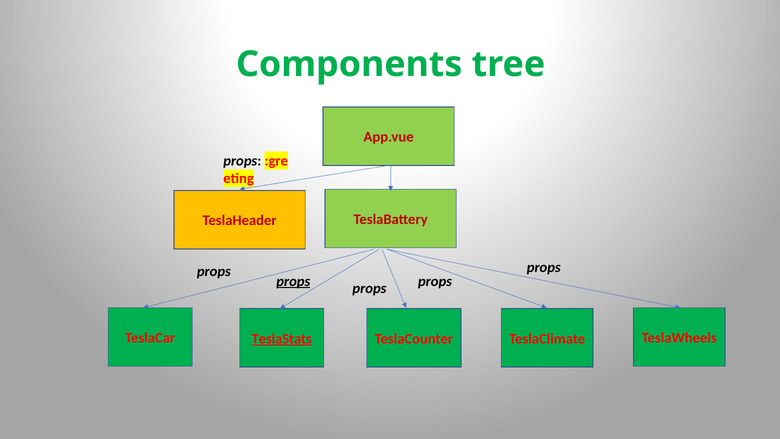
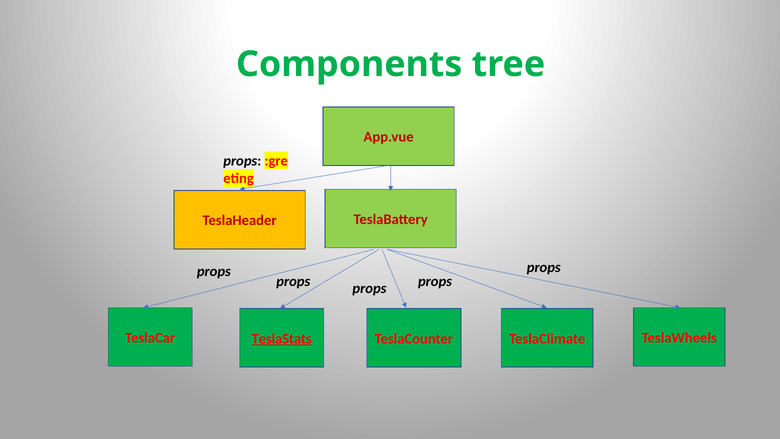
props at (293, 281) underline: present -> none
